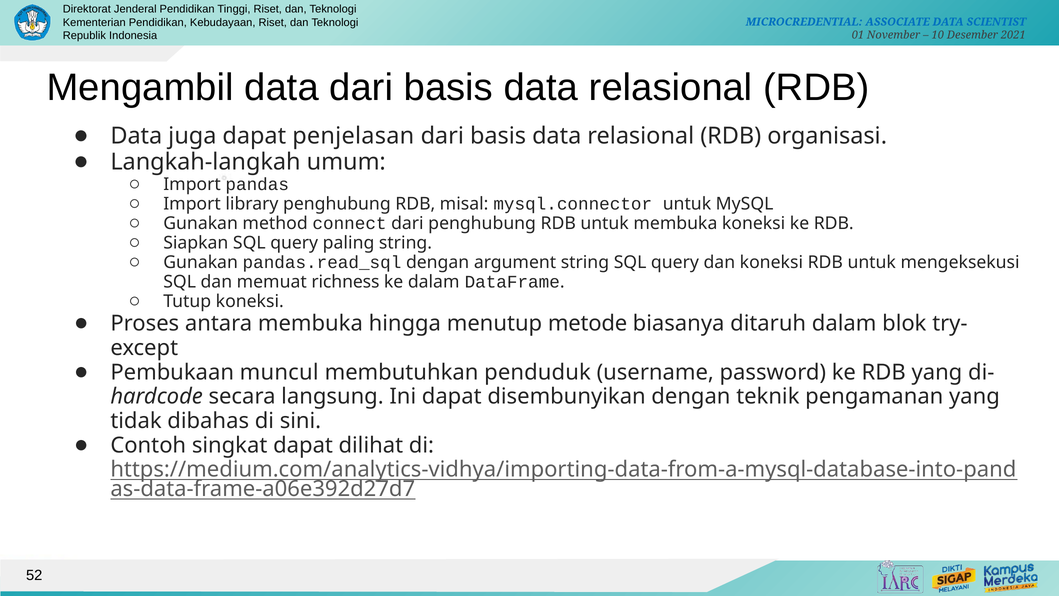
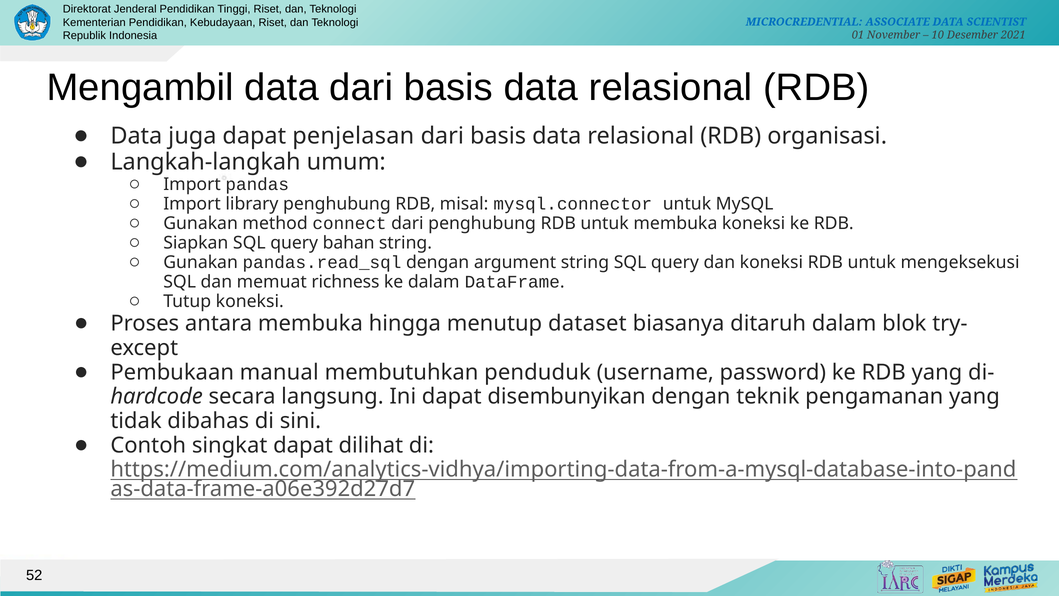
paling: paling -> bahan
metode: metode -> dataset
muncul: muncul -> manual
